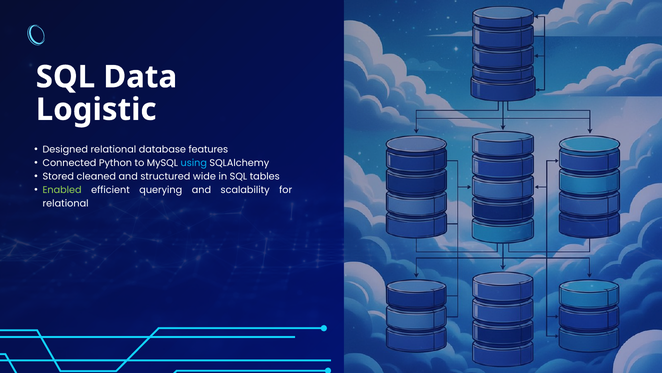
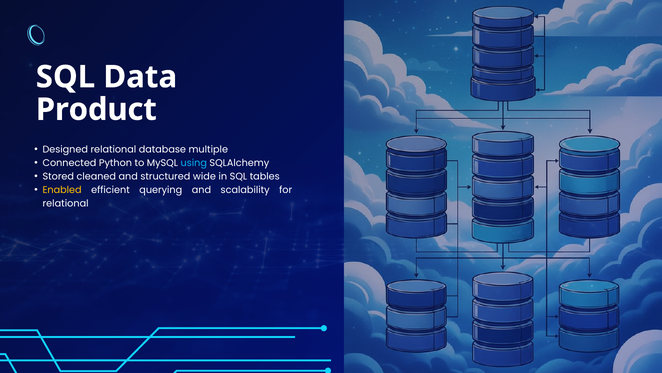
Logistic: Logistic -> Product
features: features -> multiple
Enabled colour: light green -> yellow
